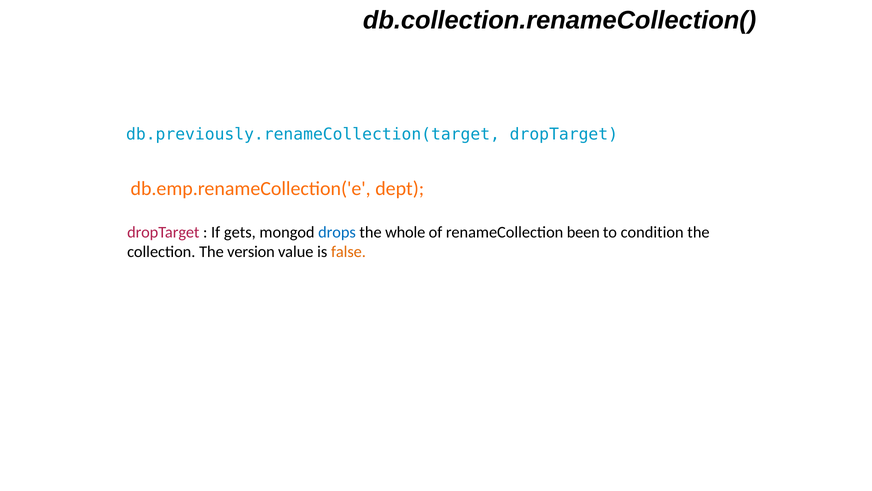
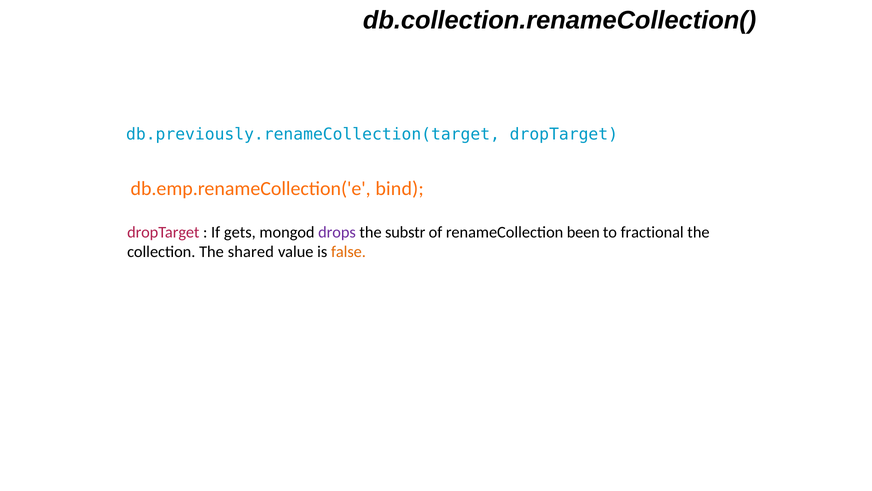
dept: dept -> bind
drops colour: blue -> purple
whole: whole -> substr
condition: condition -> fractional
version: version -> shared
